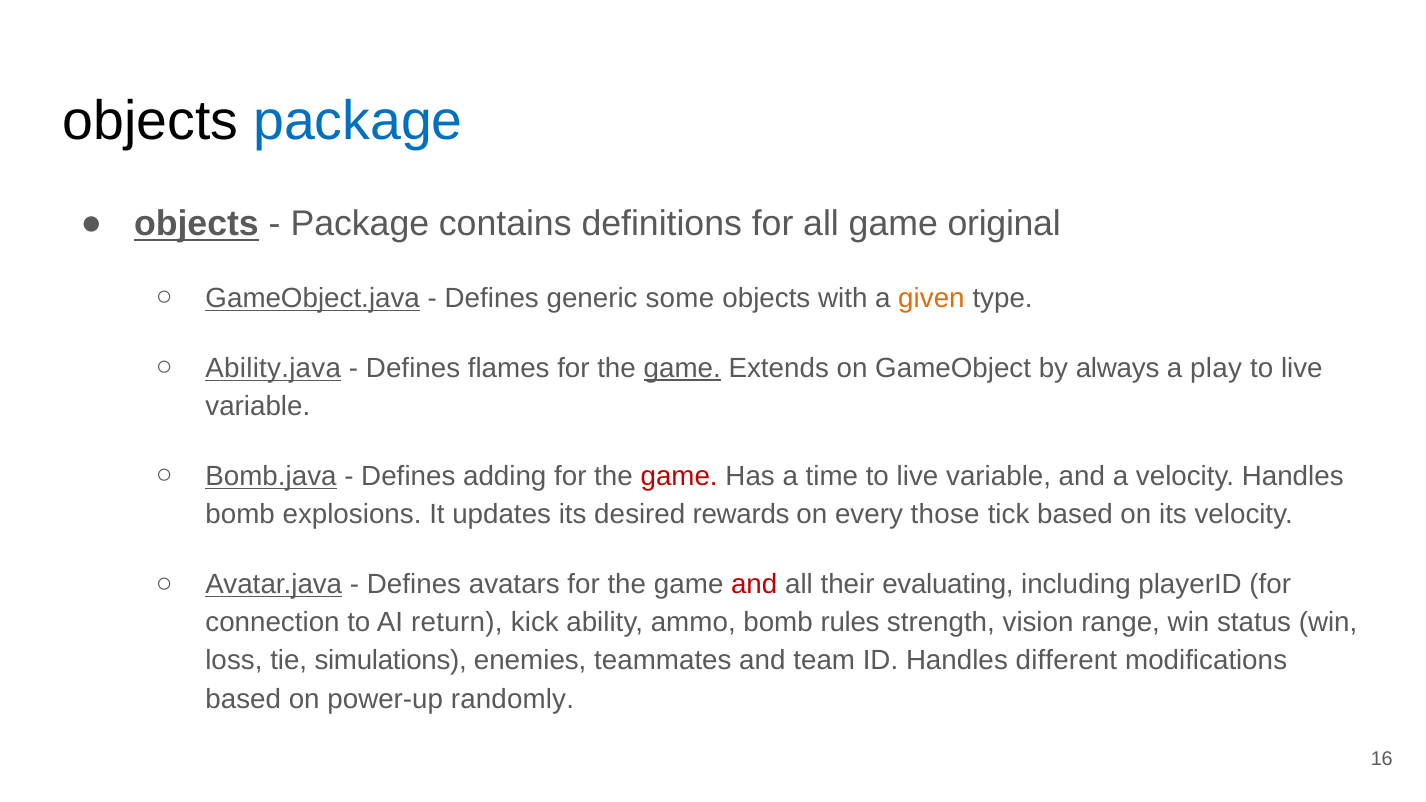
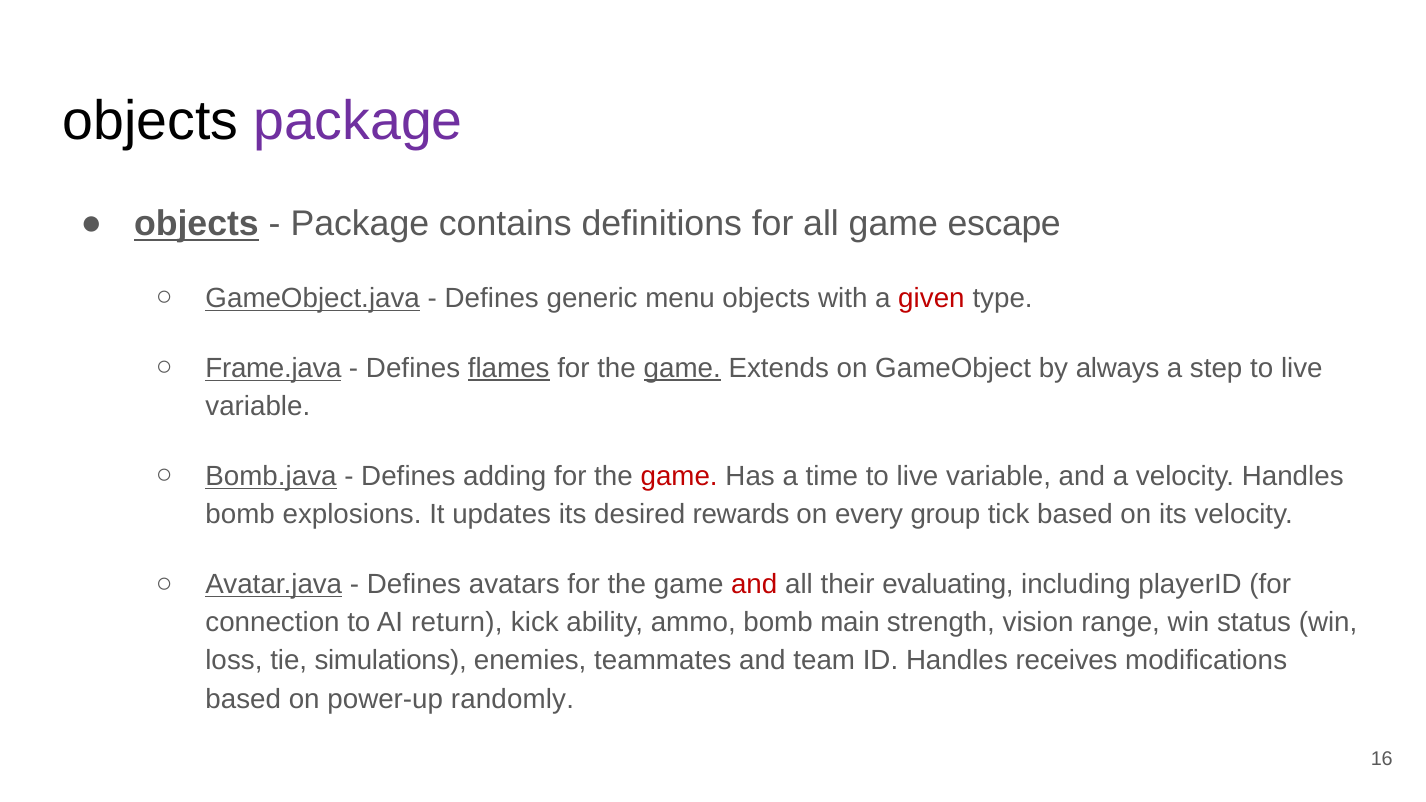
package at (358, 121) colour: blue -> purple
original: original -> escape
some: some -> menu
given colour: orange -> red
Ability.java: Ability.java -> Frame.java
flames underline: none -> present
play: play -> step
those: those -> group
rules: rules -> main
different: different -> receives
